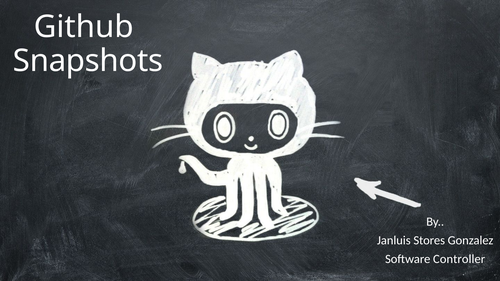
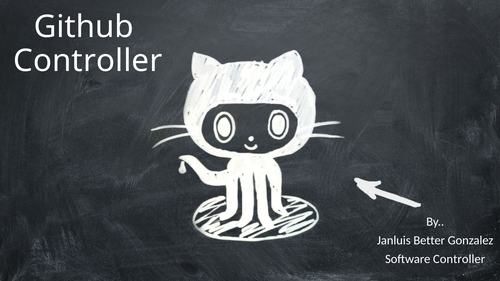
Snapshots at (88, 61): Snapshots -> Controller
Stores: Stores -> Better
